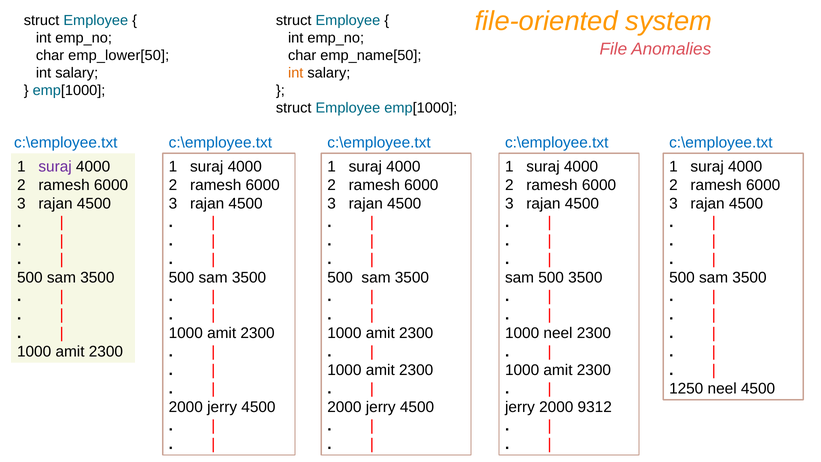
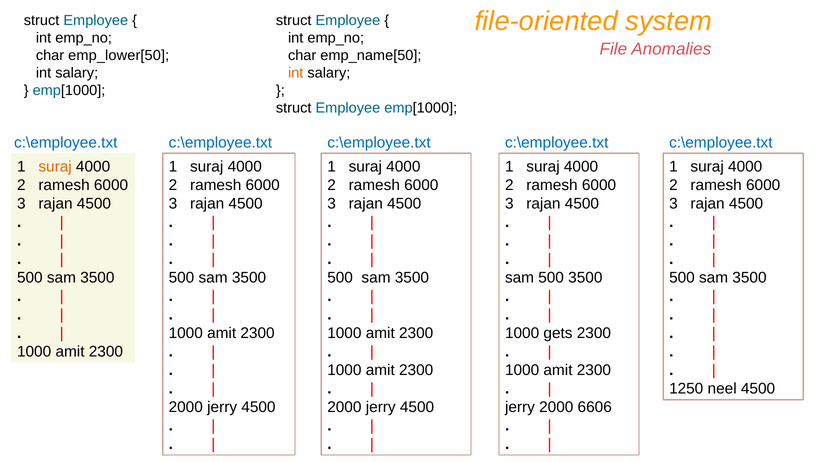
suraj at (55, 167) colour: purple -> orange
1000 neel: neel -> gets
9312: 9312 -> 6606
